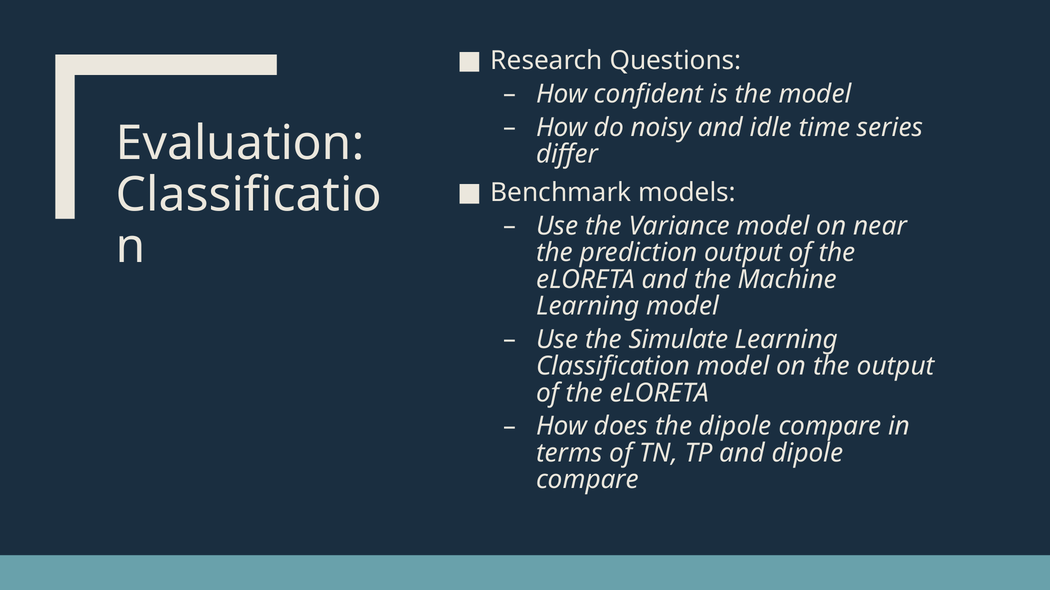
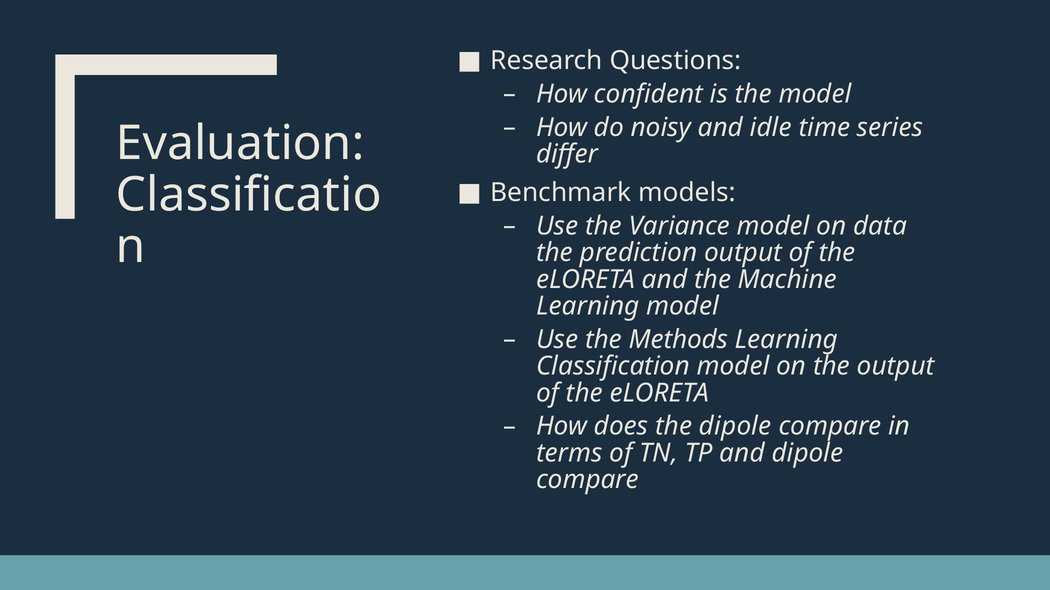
near: near -> data
Simulate: Simulate -> Methods
